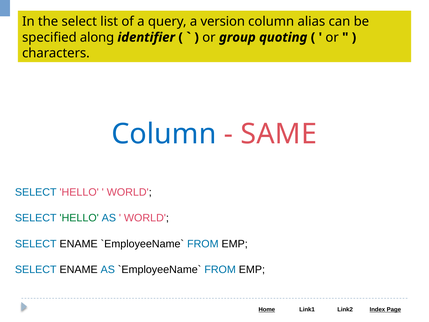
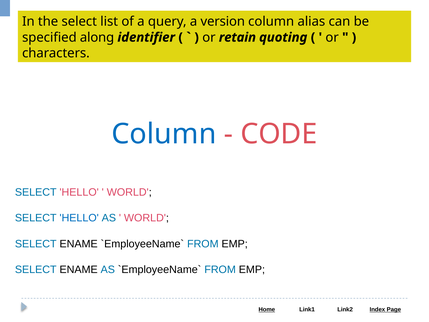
group: group -> retain
SAME: SAME -> CODE
HELLO at (79, 218) colour: green -> blue
